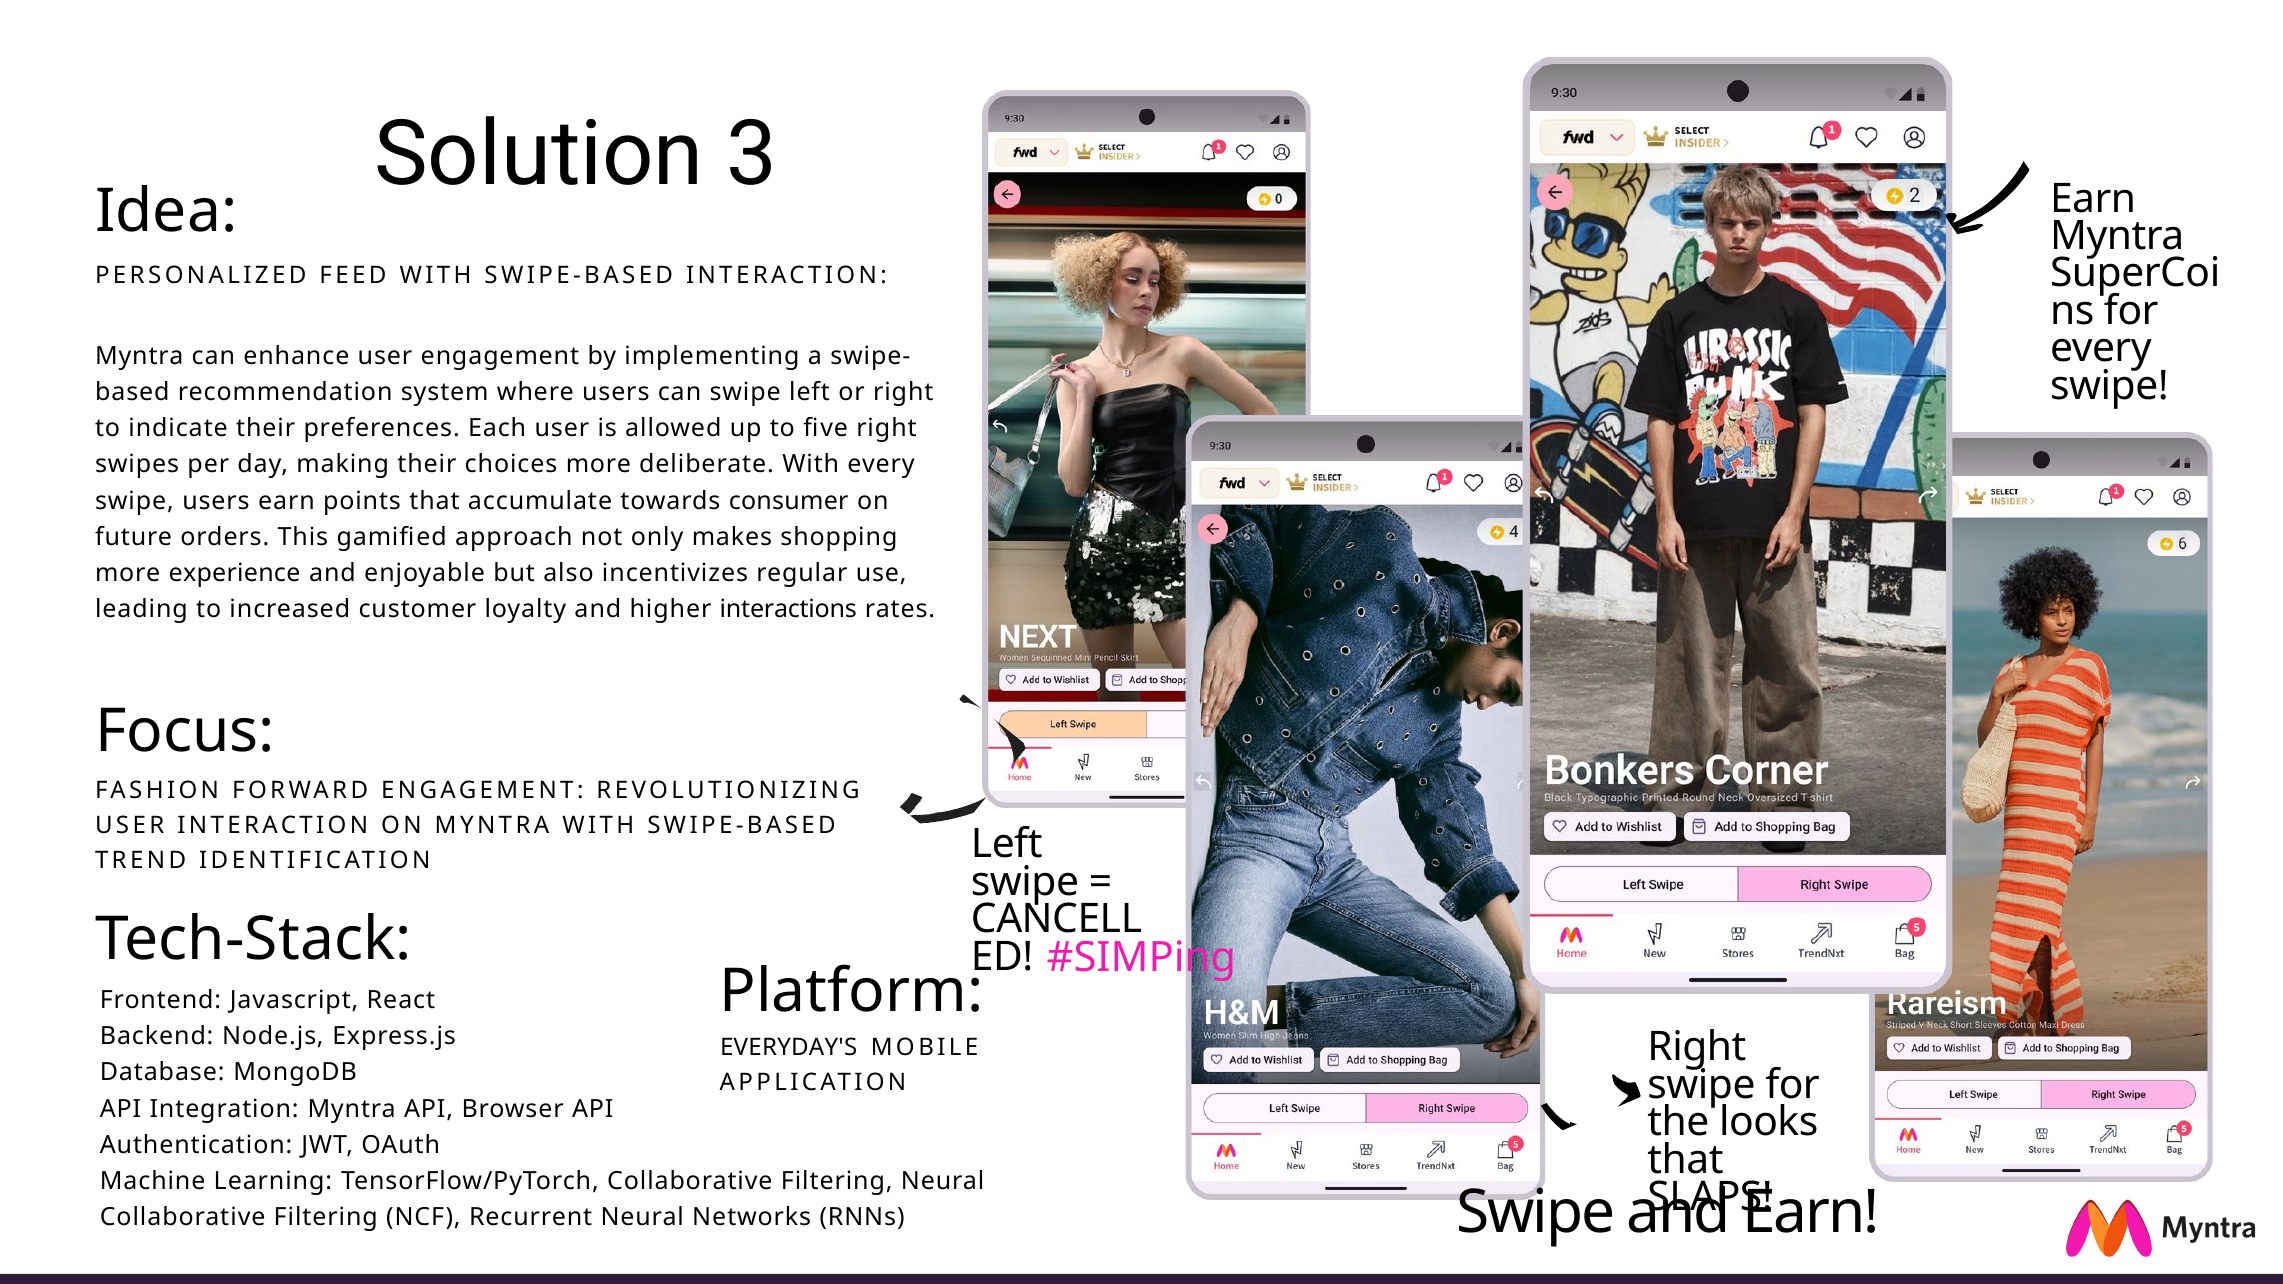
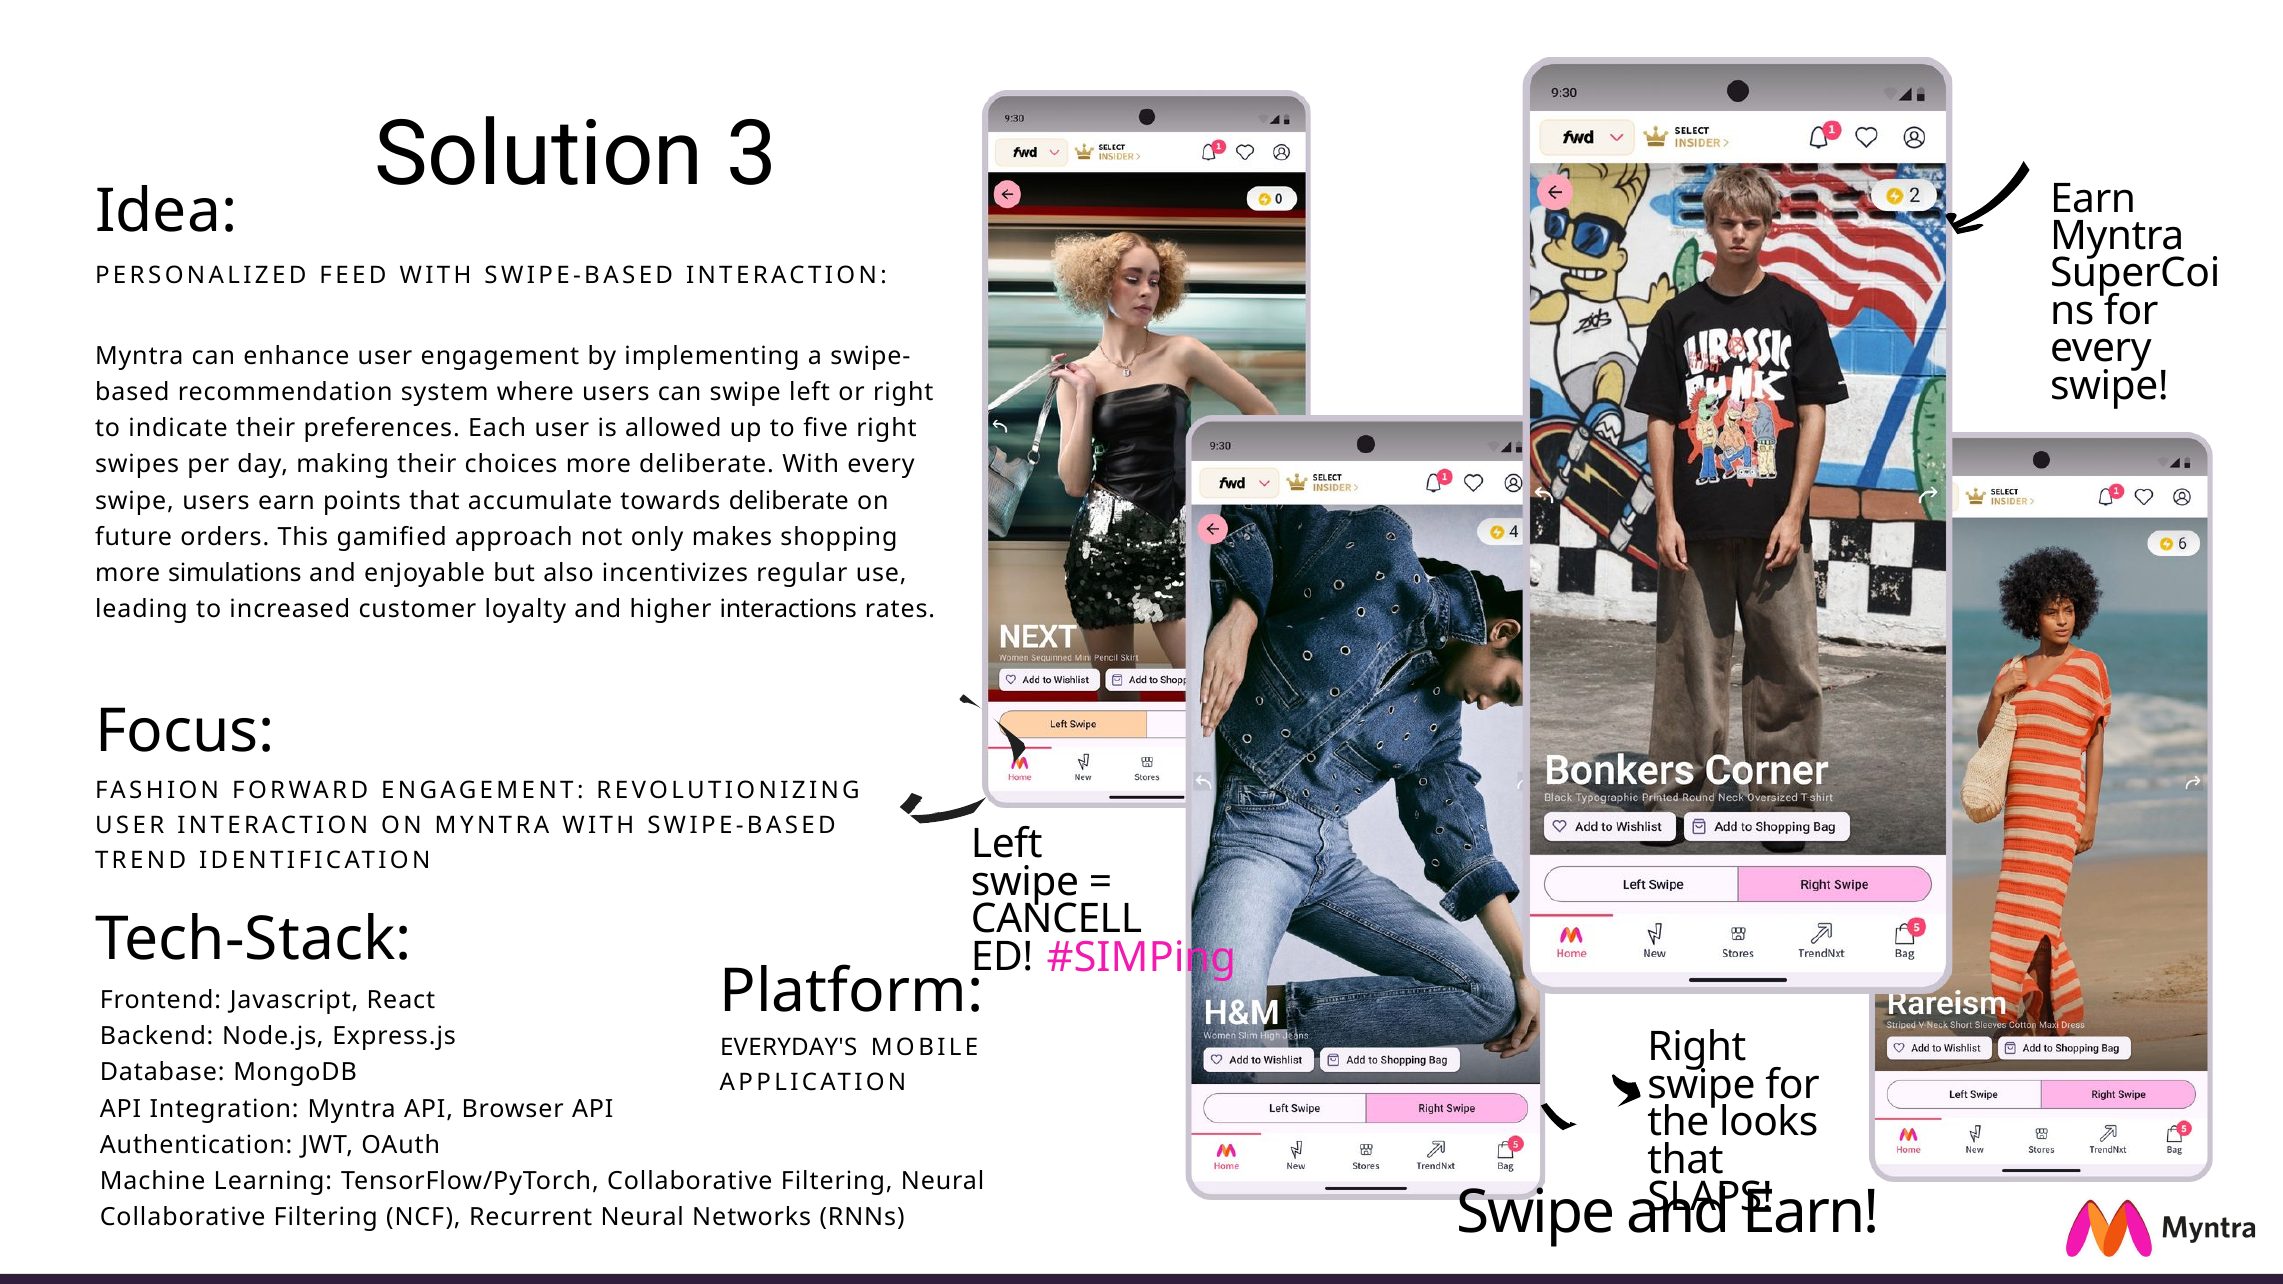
towards consumer: consumer -> deliberate
experience: experience -> simulations
